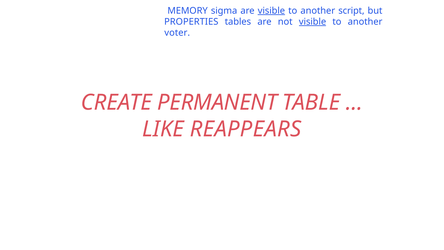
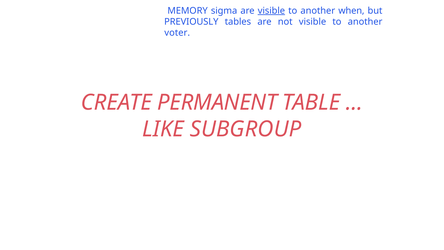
script: script -> when
PROPERTIES: PROPERTIES -> PREVIOUSLY
visible at (313, 22) underline: present -> none
REAPPEARS: REAPPEARS -> SUBGROUP
